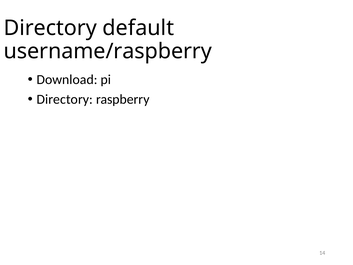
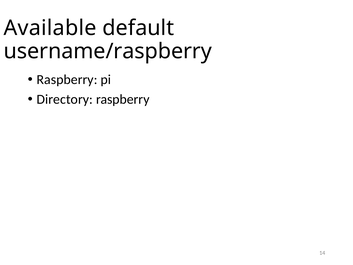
Directory at (50, 28): Directory -> Available
Download at (67, 80): Download -> Raspberry
